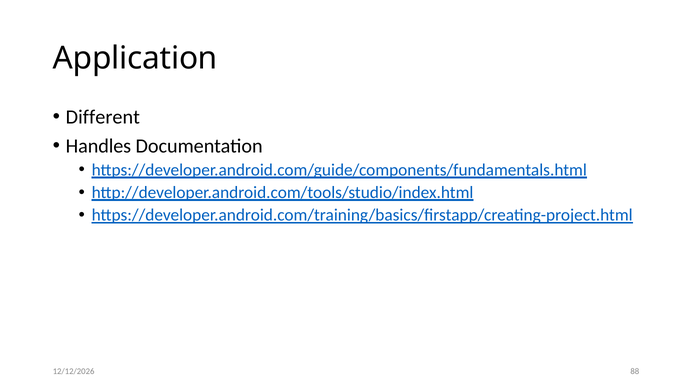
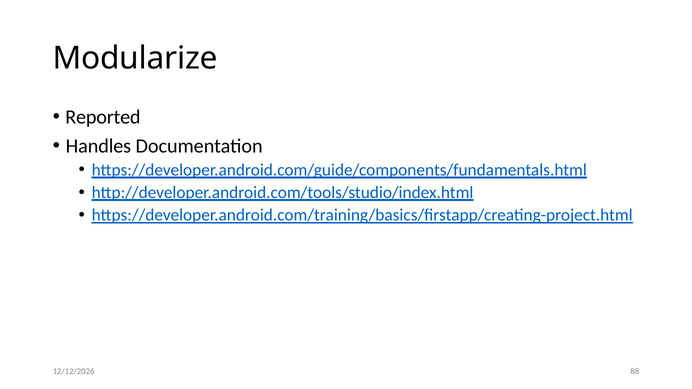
Application: Application -> Modularize
Different: Different -> Reported
